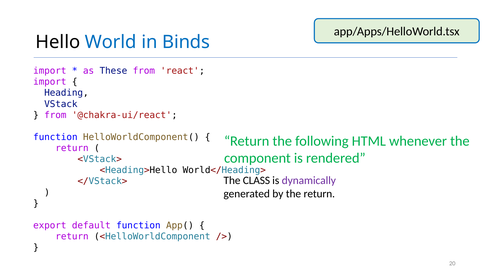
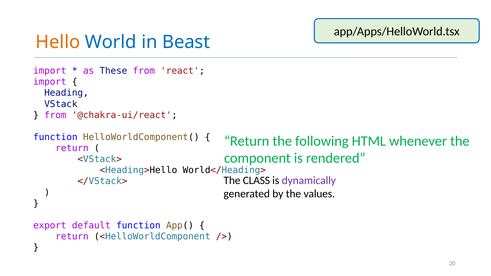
Hello colour: black -> orange
Binds: Binds -> Beast
the return: return -> values
